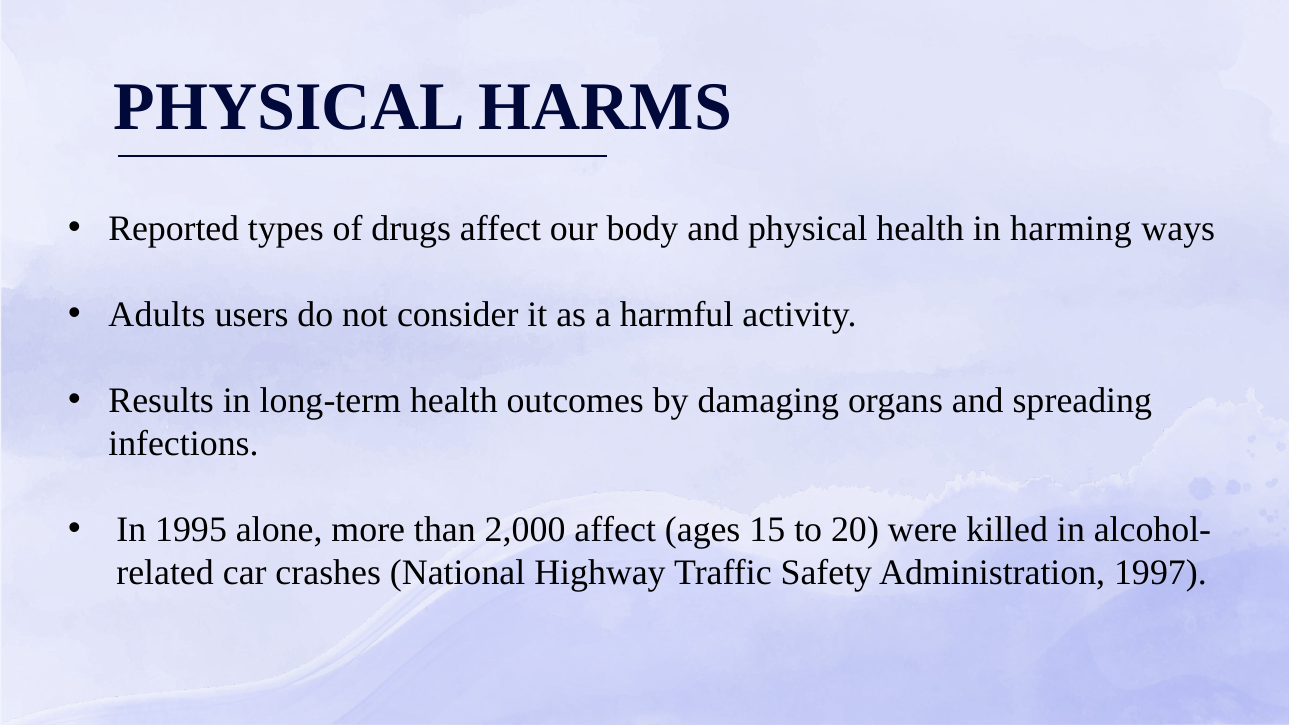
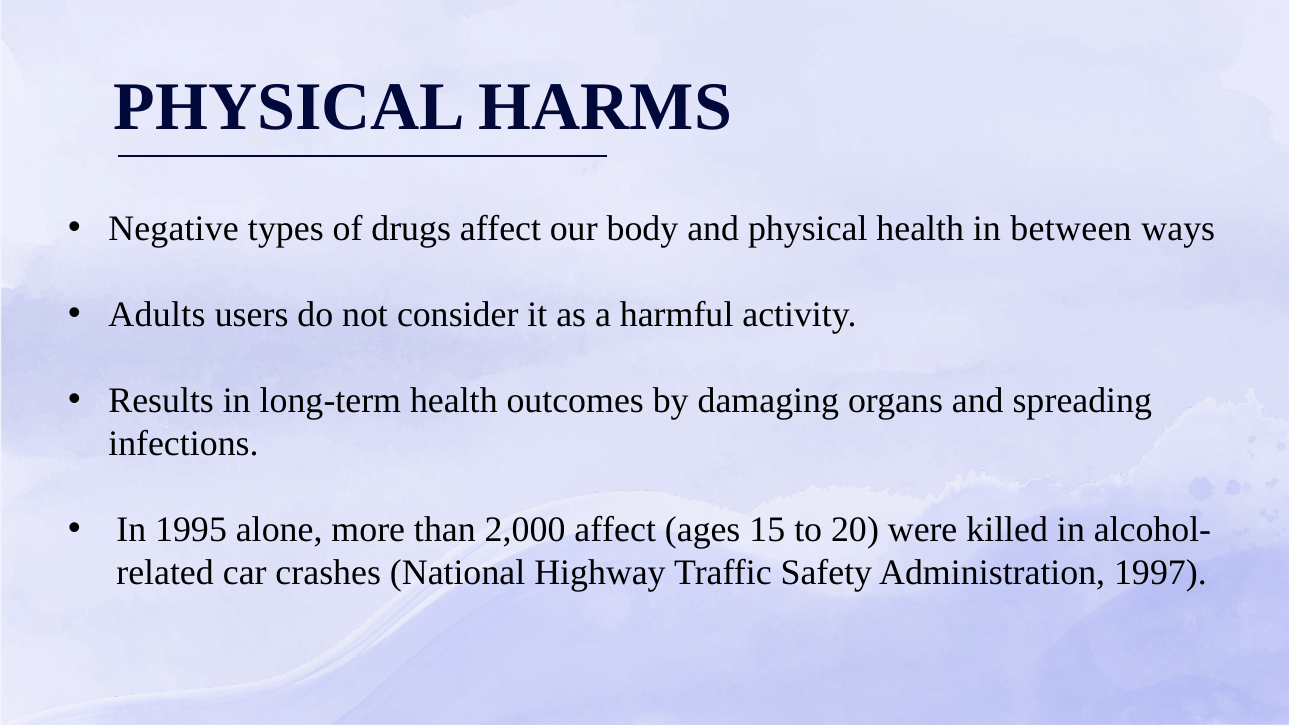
Reported: Reported -> Negative
harming: harming -> between
